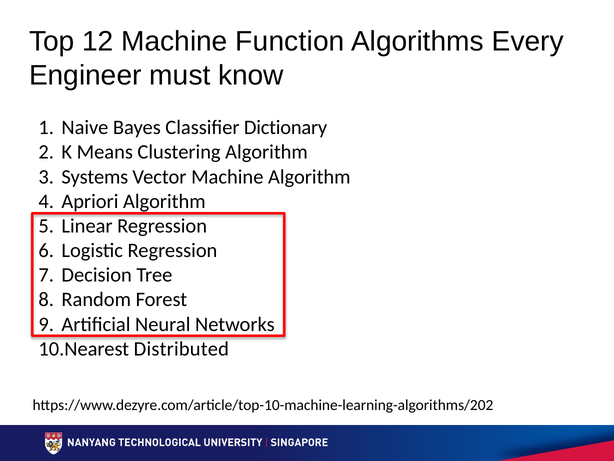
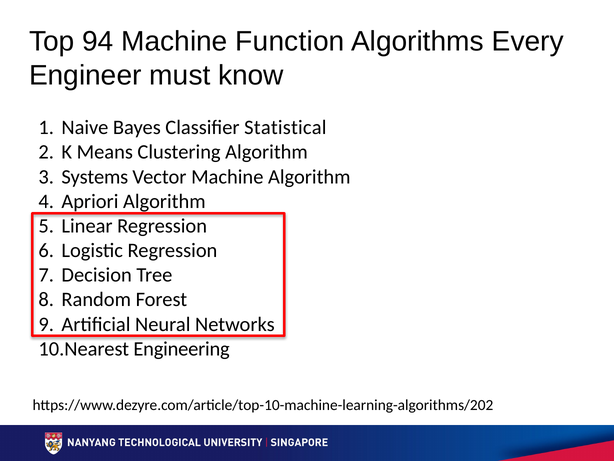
12: 12 -> 94
Dictionary: Dictionary -> Statistical
Distributed: Distributed -> Engineering
